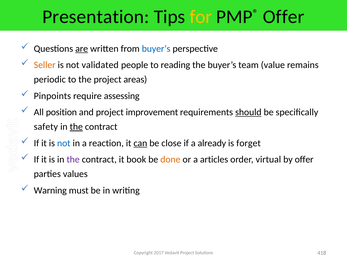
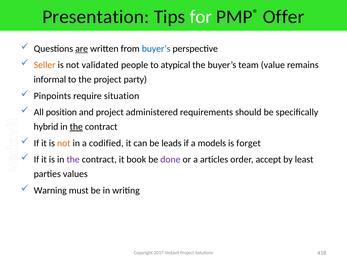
for colour: yellow -> white
reading: reading -> atypical
periodic: periodic -> informal
areas: areas -> party
assessing: assessing -> situation
improvement: improvement -> administered
should underline: present -> none
safety: safety -> hybrid
not at (64, 143) colour: blue -> orange
reaction: reaction -> codified
can underline: present -> none
close: close -> leads
already: already -> models
done colour: orange -> purple
virtual: virtual -> accept
by offer: offer -> least
